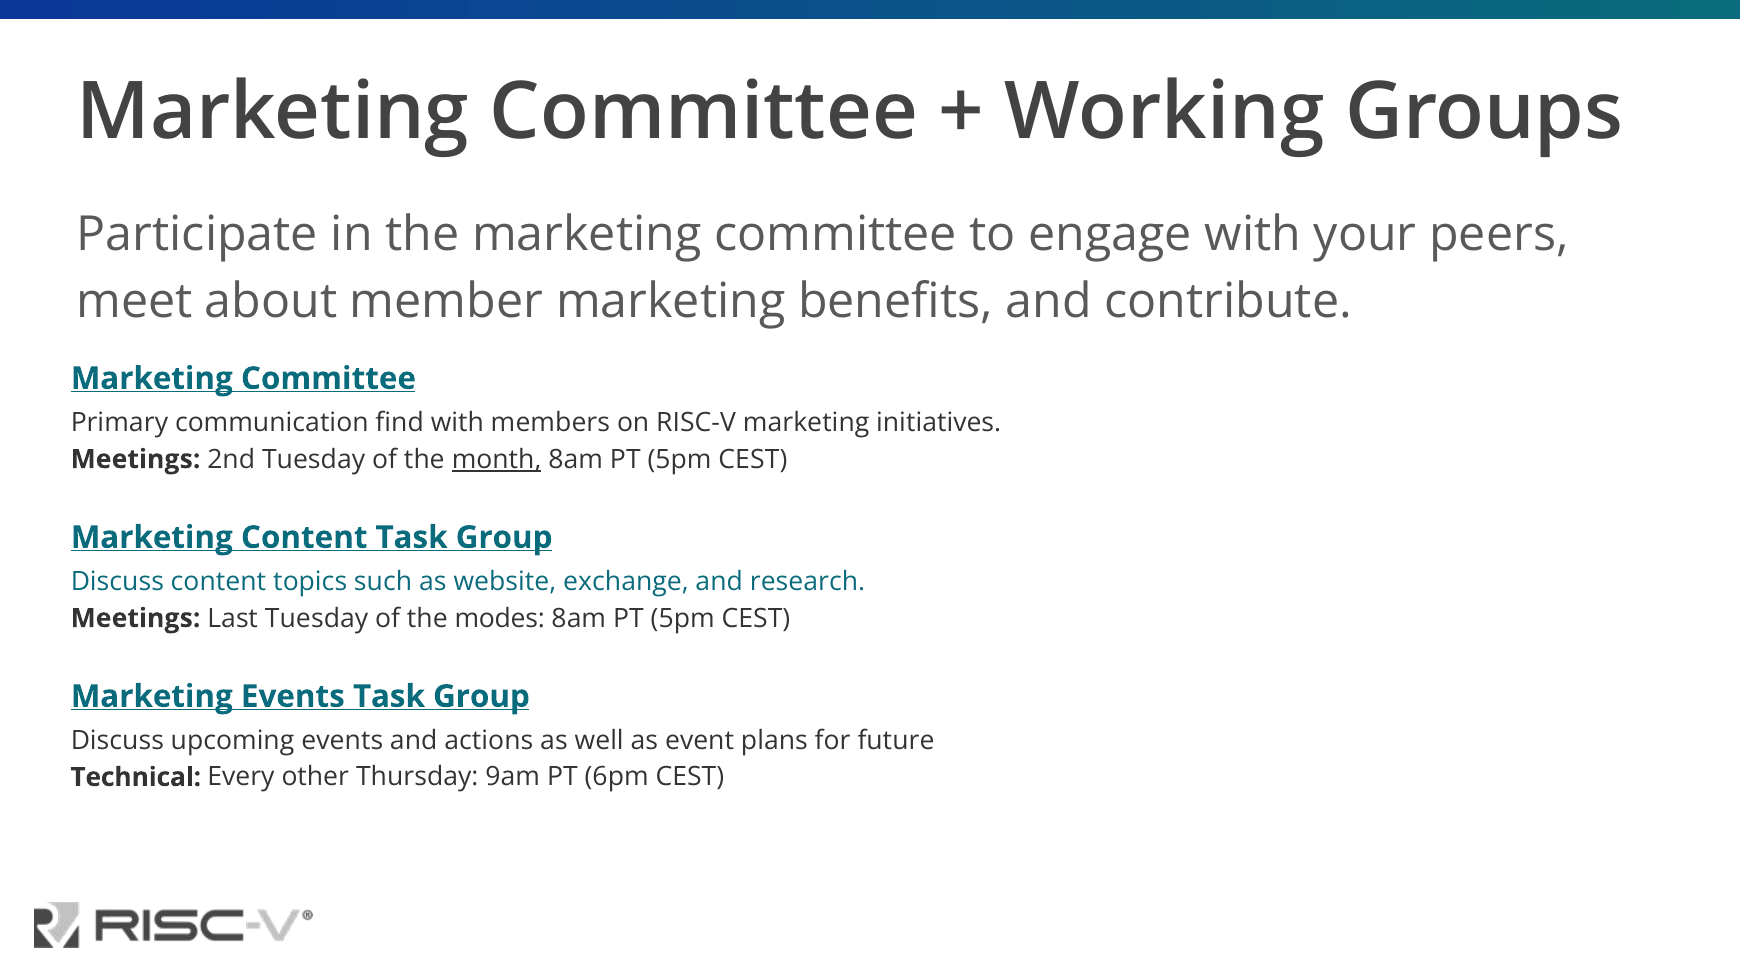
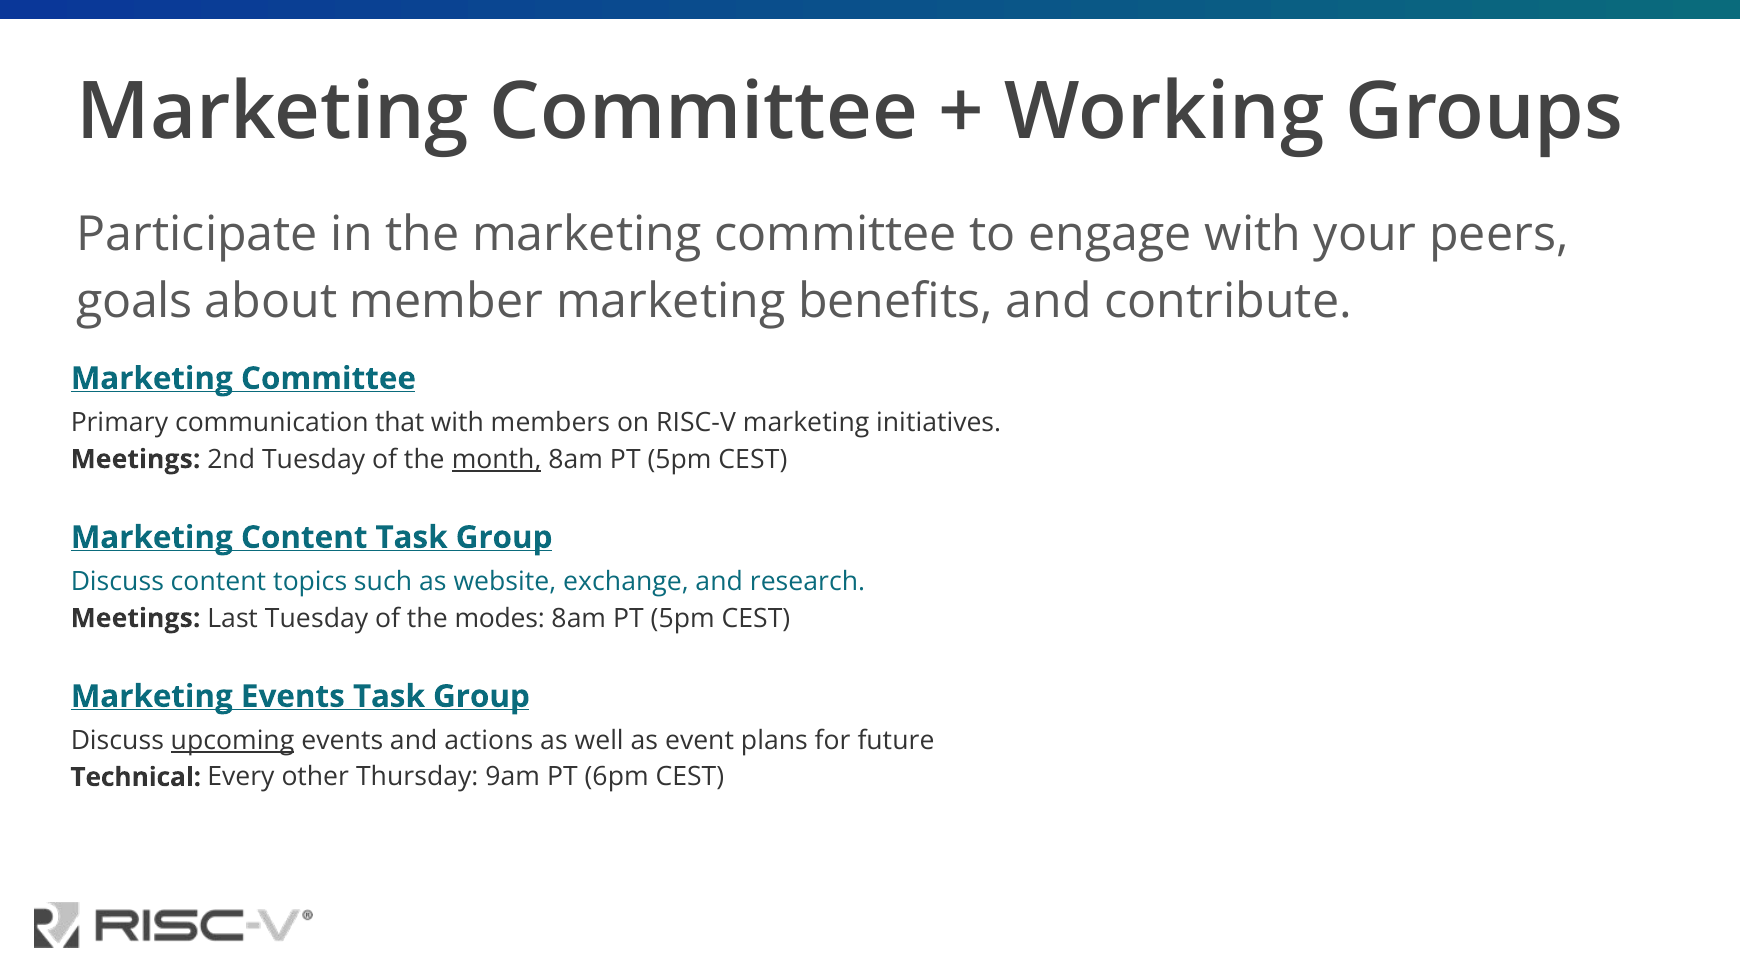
meet: meet -> goals
find: find -> that
upcoming underline: none -> present
